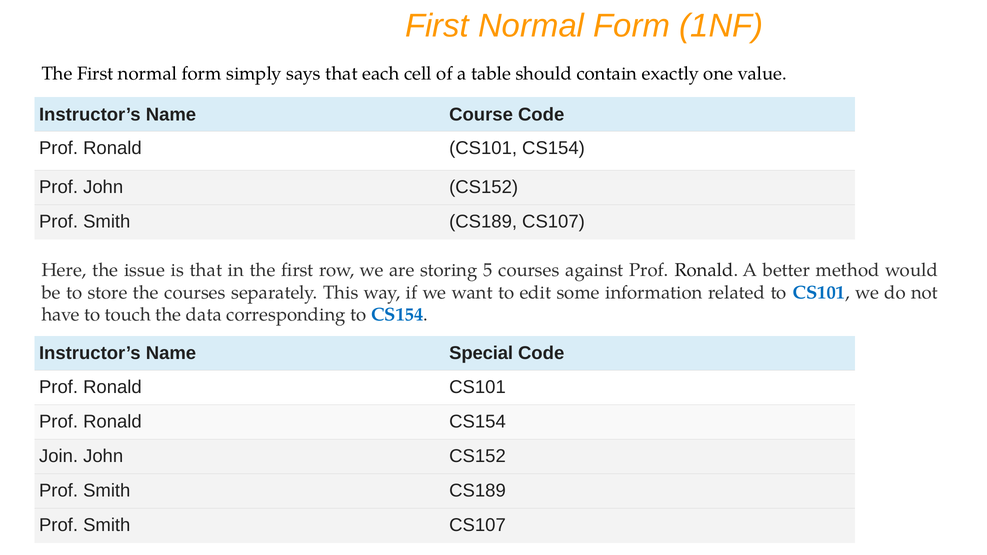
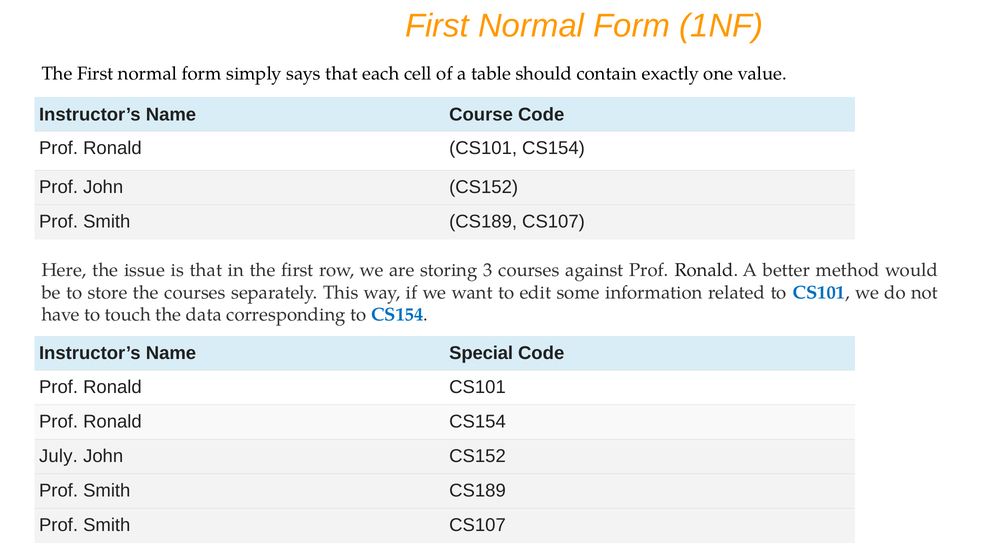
5: 5 -> 3
Join: Join -> July
